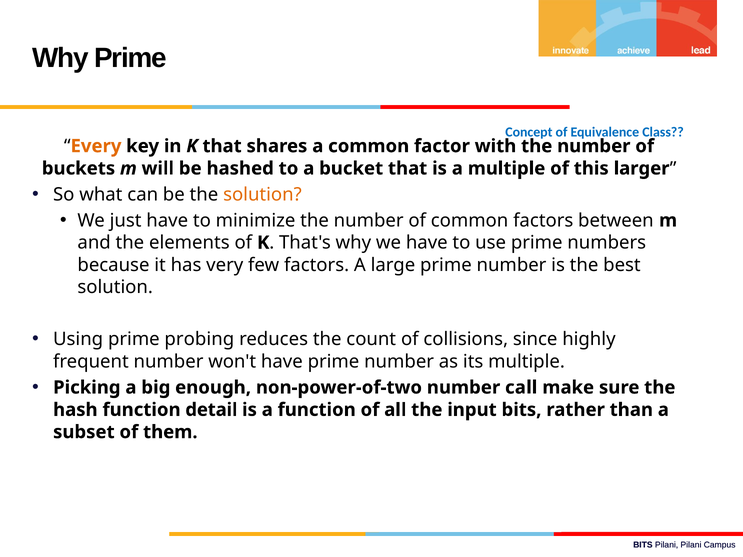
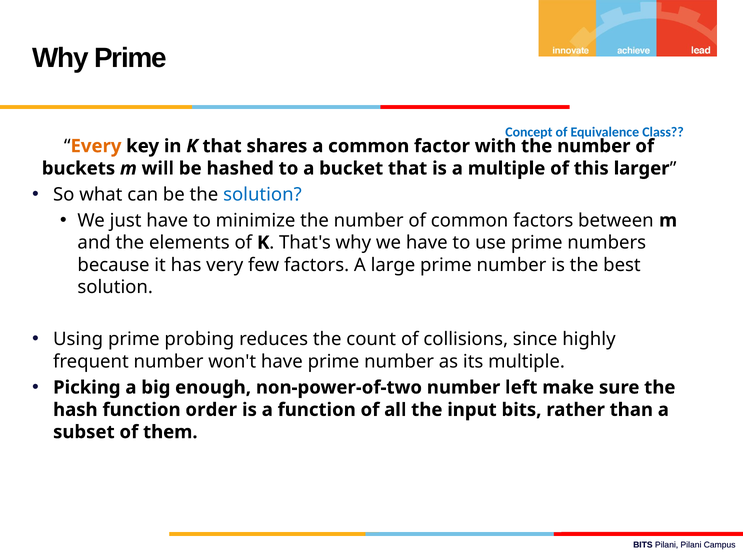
solution at (262, 194) colour: orange -> blue
call: call -> left
detail: detail -> order
